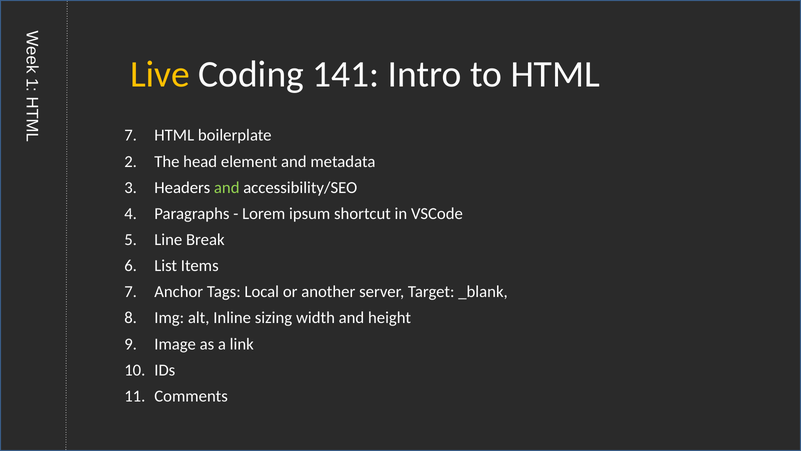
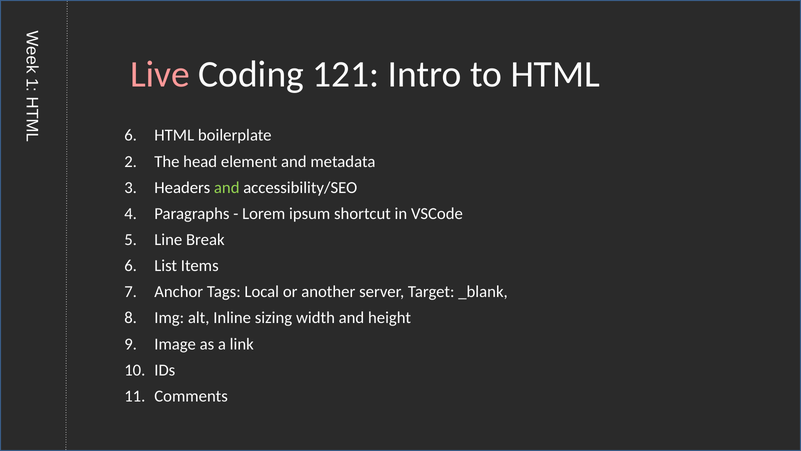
Live colour: yellow -> pink
141: 141 -> 121
7 at (131, 135): 7 -> 6
